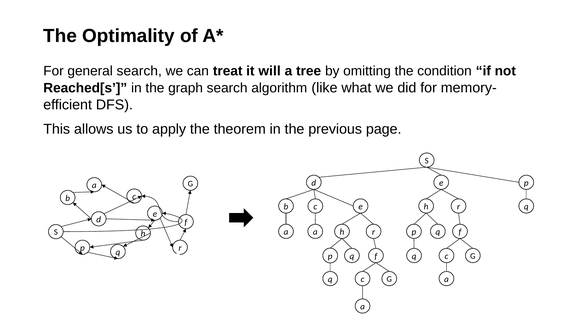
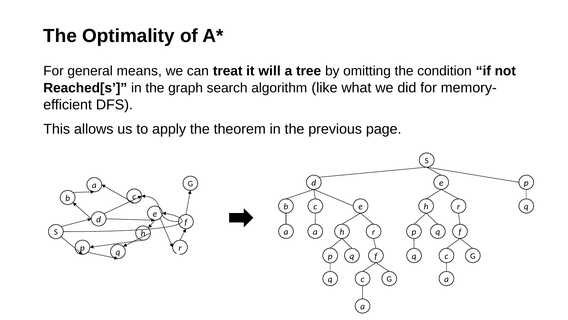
general search: search -> means
